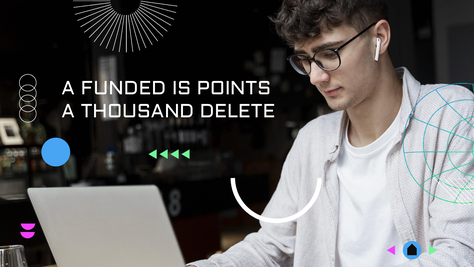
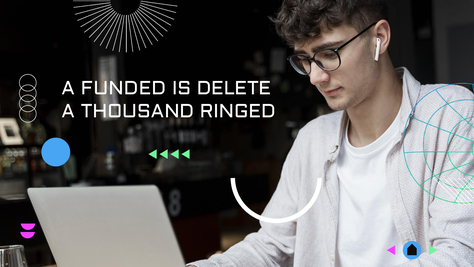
POINTS: POINTS -> DELETE
DELETE: DELETE -> RINGED
